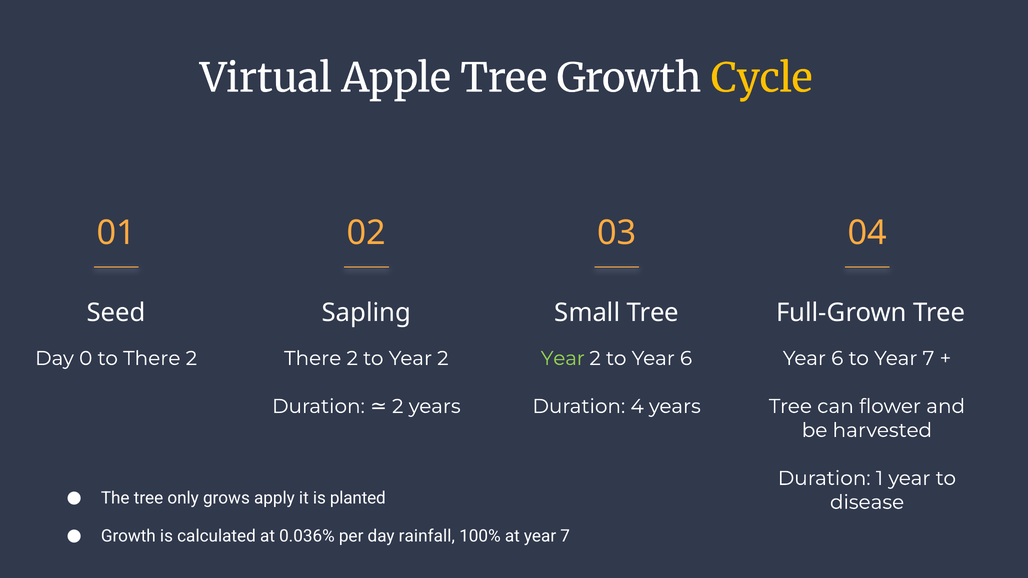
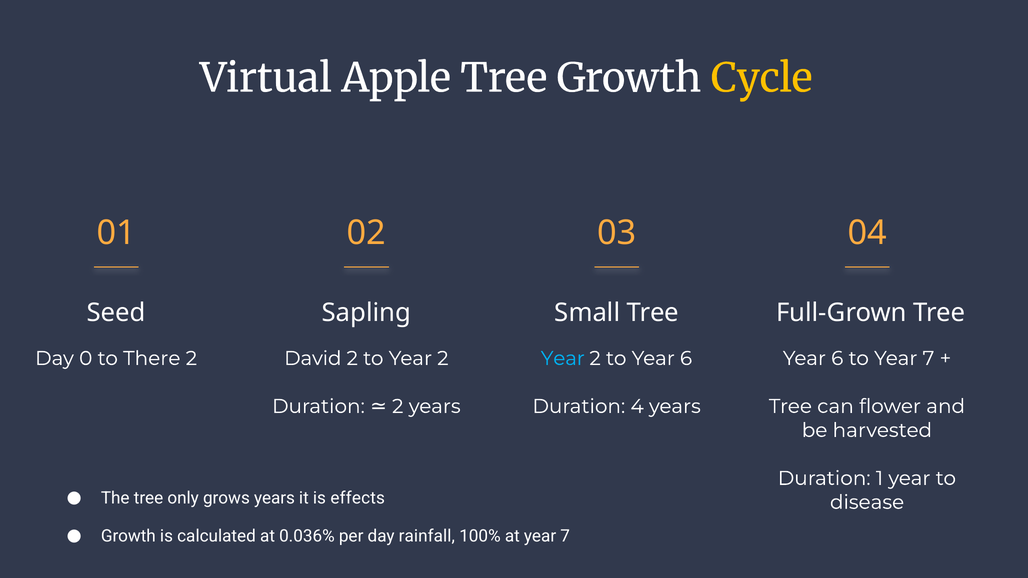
There at (313, 359): There -> David
Year at (563, 359) colour: light green -> light blue
grows apply: apply -> years
planted: planted -> effects
